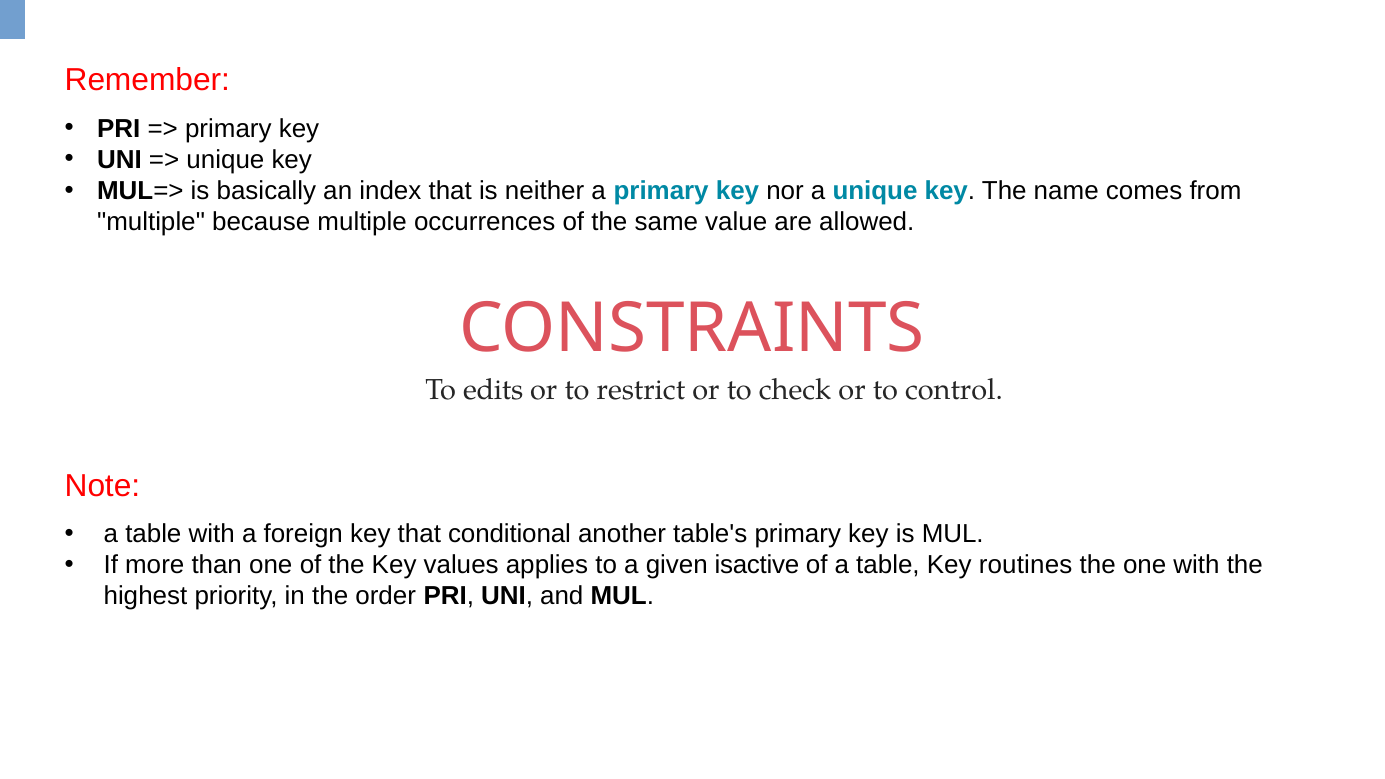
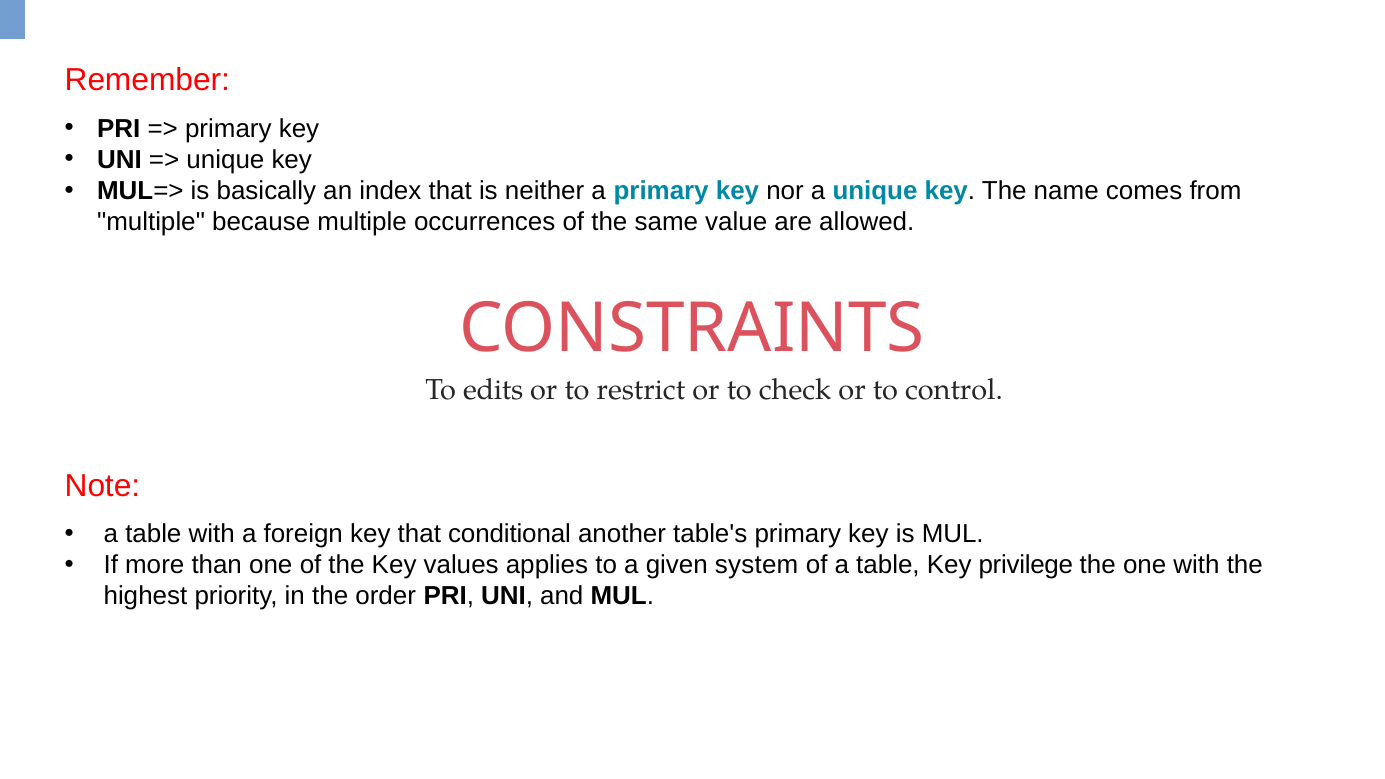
isactive: isactive -> system
routines: routines -> privilege
